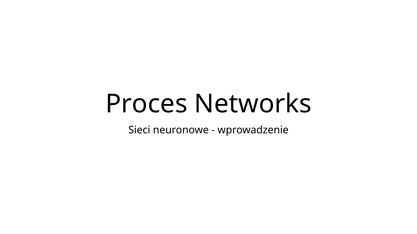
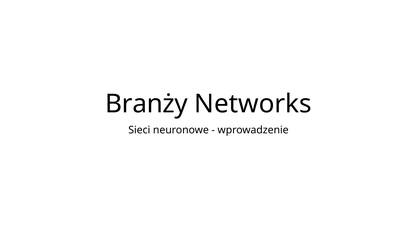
Proces: Proces -> Branży
